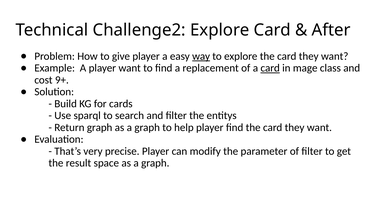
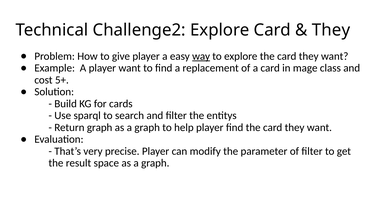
After at (331, 30): After -> They
card at (270, 68) underline: present -> none
9+: 9+ -> 5+
